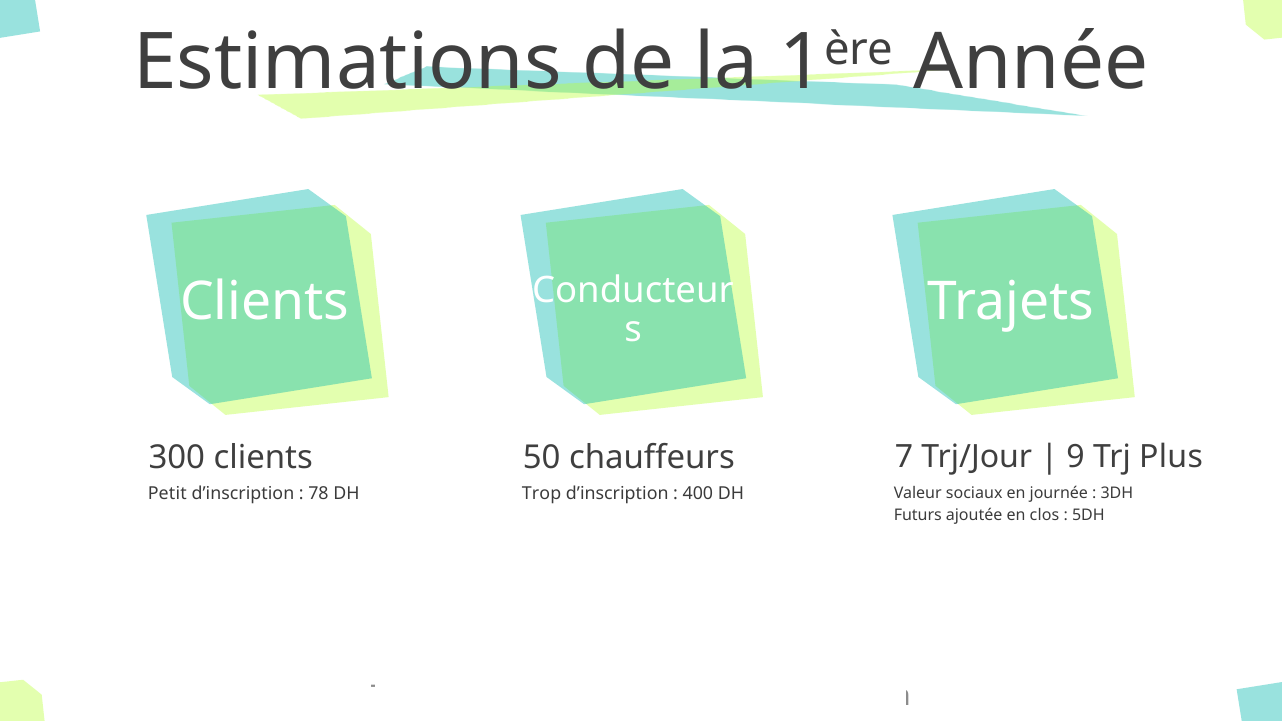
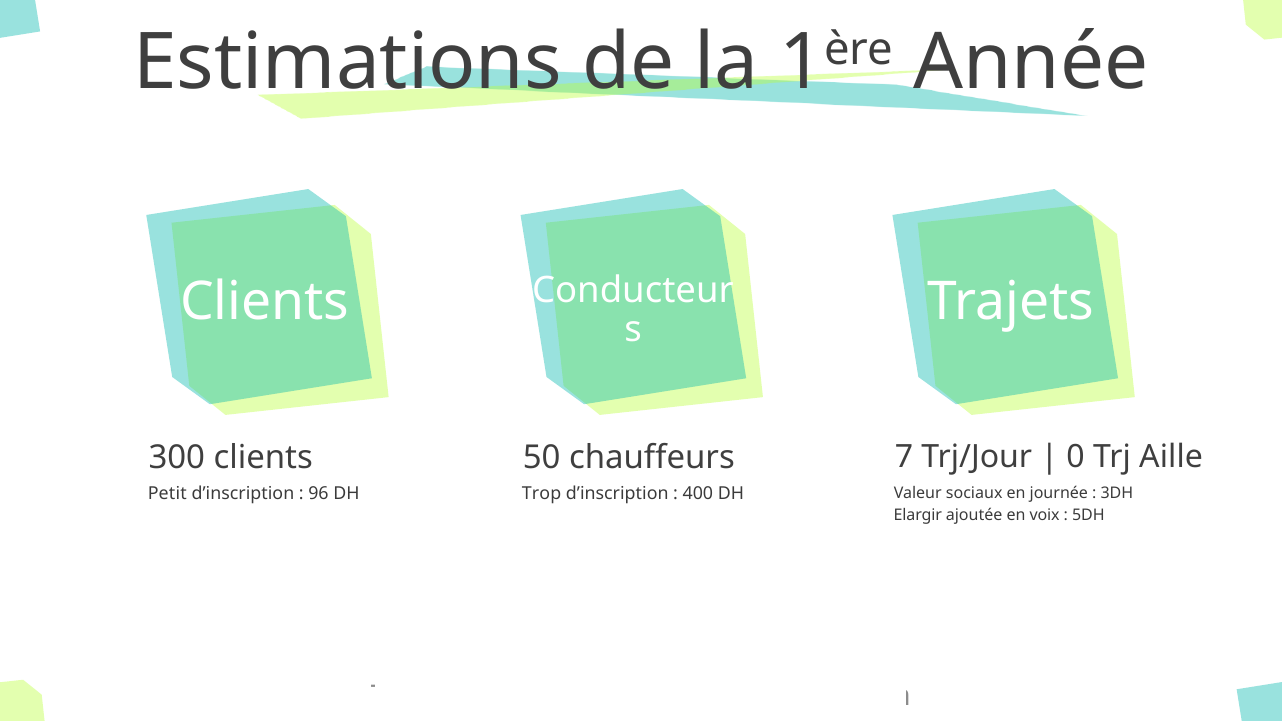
9: 9 -> 0
Plus: Plus -> Aille
78: 78 -> 96
Futurs: Futurs -> Elargir
clos: clos -> voix
